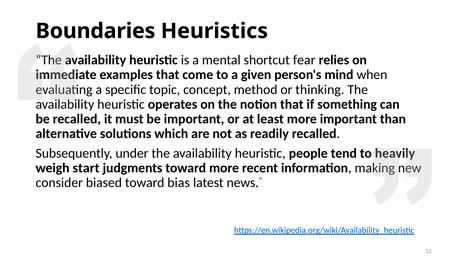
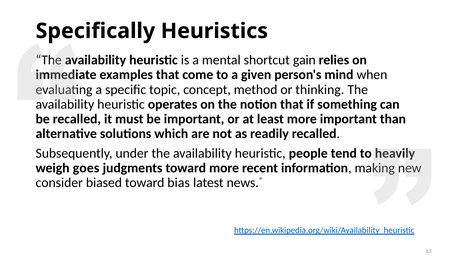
Boundaries: Boundaries -> Specifically
fear: fear -> gain
start: start -> goes
